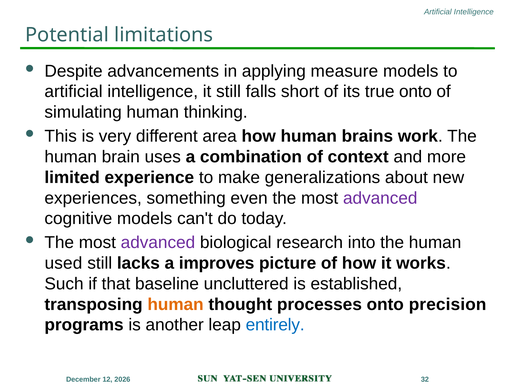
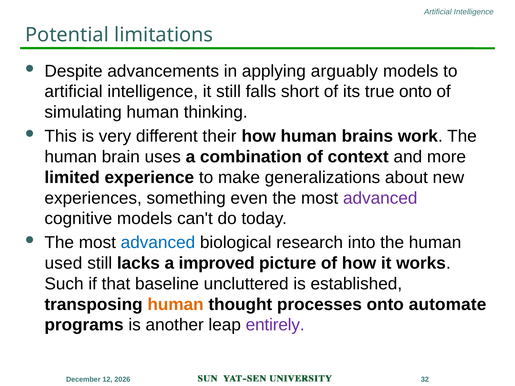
measure: measure -> arguably
area: area -> their
advanced at (158, 243) colour: purple -> blue
improves: improves -> improved
precision: precision -> automate
entirely colour: blue -> purple
